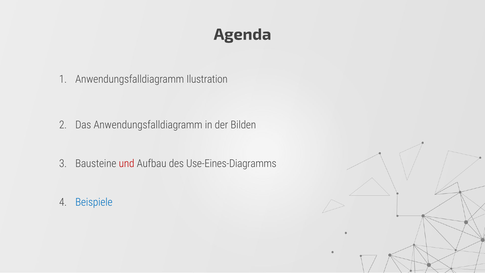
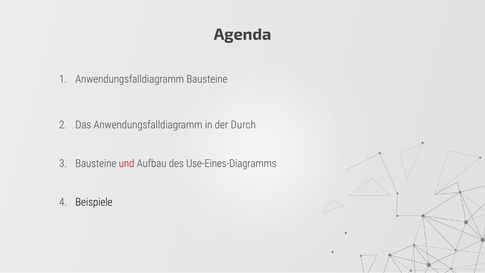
Anwendungsfalldiagramm Ilustration: Ilustration -> Bausteine
Bilden: Bilden -> Durch
Beispiele colour: blue -> black
